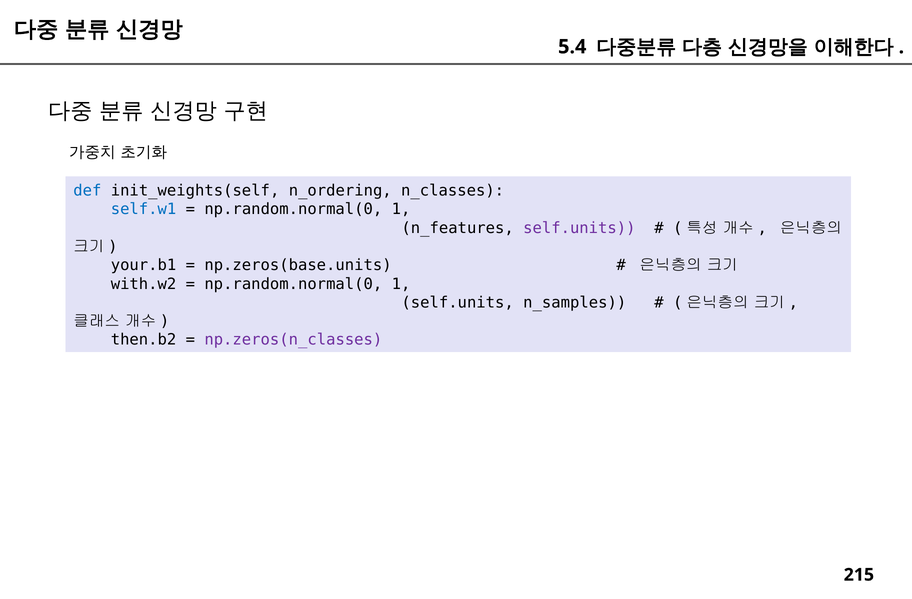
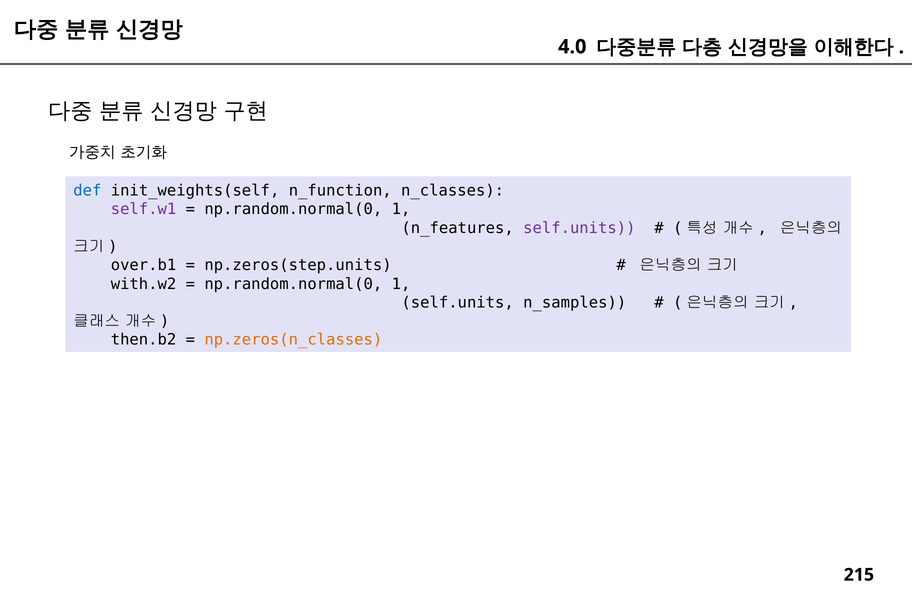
5.4: 5.4 -> 4.0
n_ordering: n_ordering -> n_function
self.w1 colour: blue -> purple
your.b1: your.b1 -> over.b1
np.zeros(base.units: np.zeros(base.units -> np.zeros(step.units
np.zeros(n_classes colour: purple -> orange
